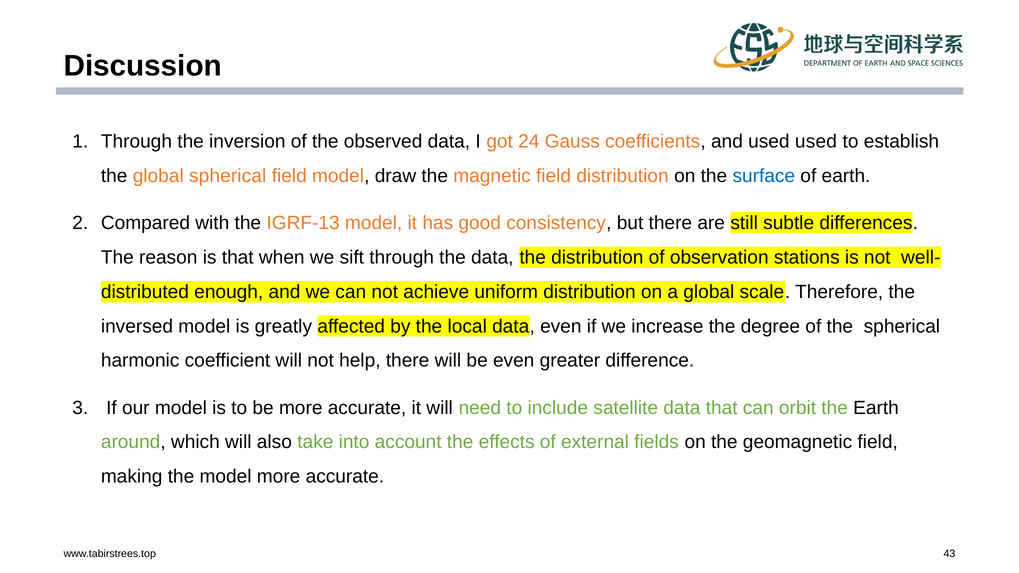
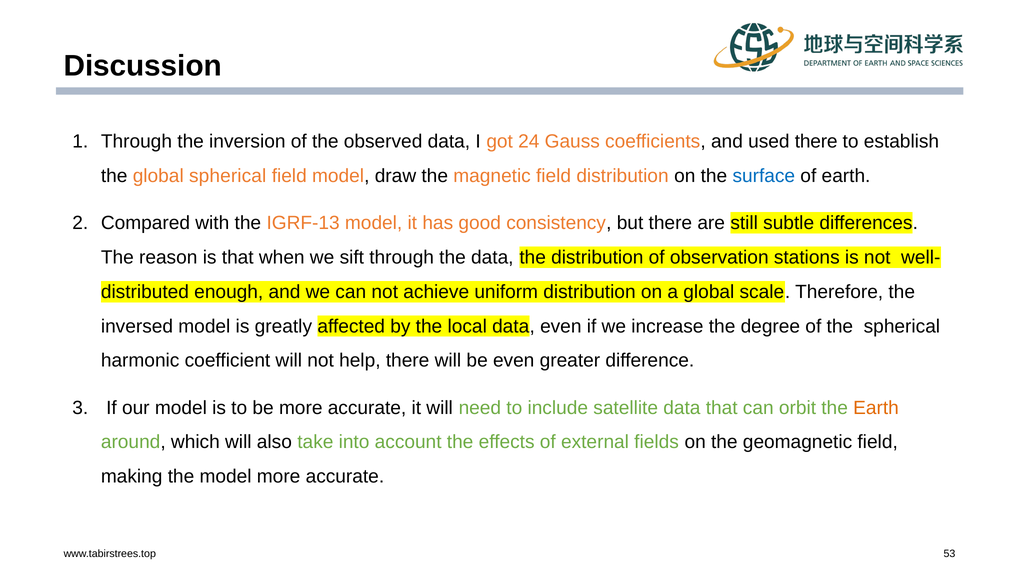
used used: used -> there
Earth at (876, 408) colour: black -> orange
43: 43 -> 53
